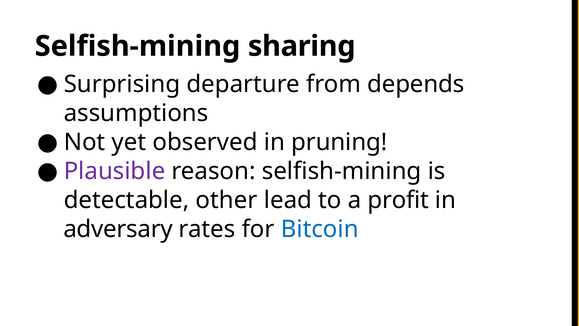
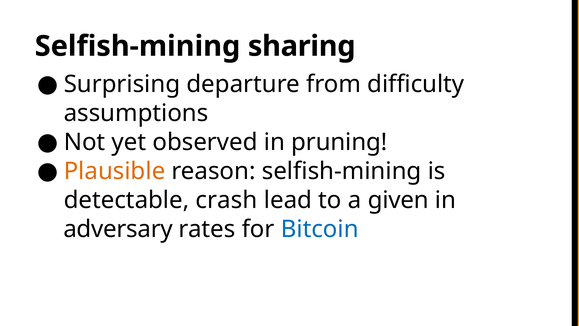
depends: depends -> difficulty
Plausible colour: purple -> orange
other: other -> crash
profit: profit -> given
